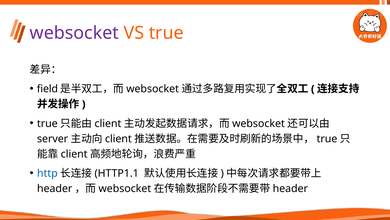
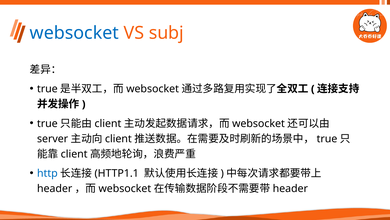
websocket at (74, 33) colour: purple -> blue
VS true: true -> subj
field at (47, 89): field -> true
